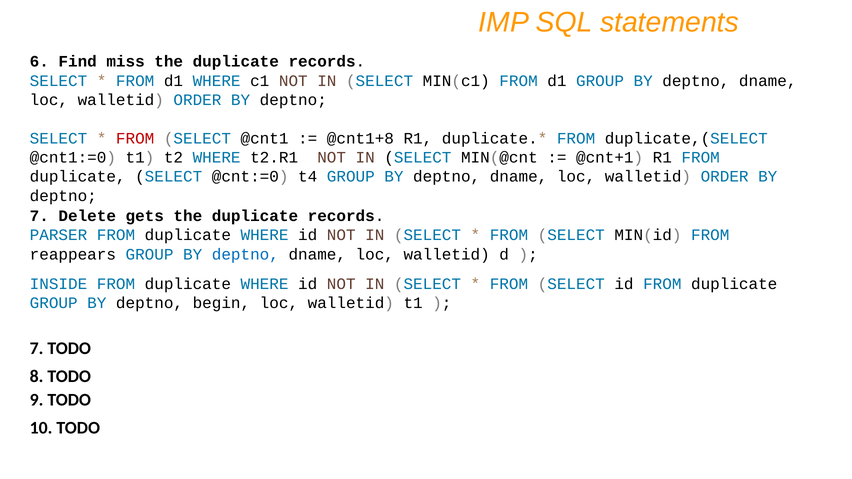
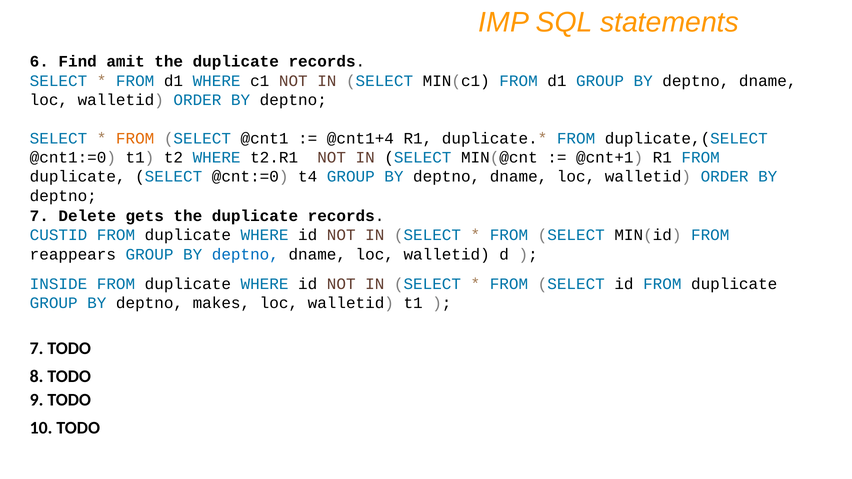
miss: miss -> amit
FROM at (135, 138) colour: red -> orange
@cnt1+8: @cnt1+8 -> @cnt1+4
PARSER: PARSER -> CUSTID
begin: begin -> makes
